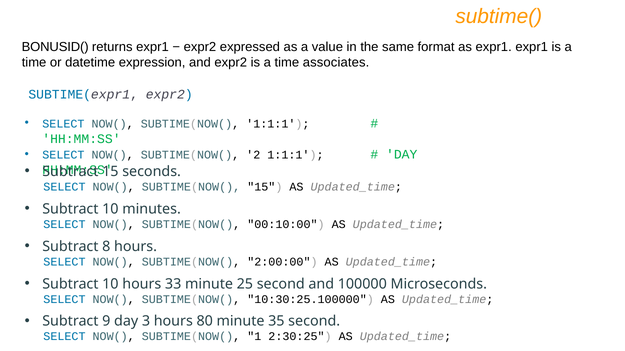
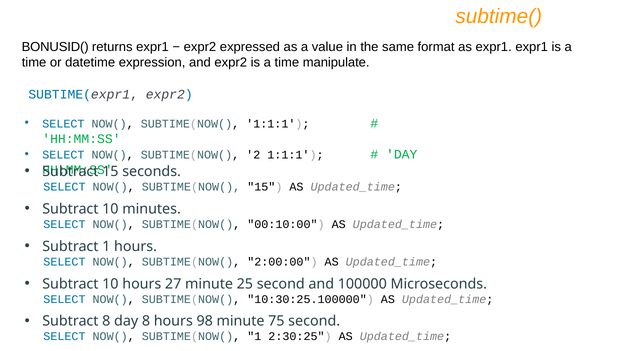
associates: associates -> manipulate
Subtract 8: 8 -> 1
33: 33 -> 27
Subtract 9: 9 -> 8
day 3: 3 -> 8
80: 80 -> 98
35: 35 -> 75
